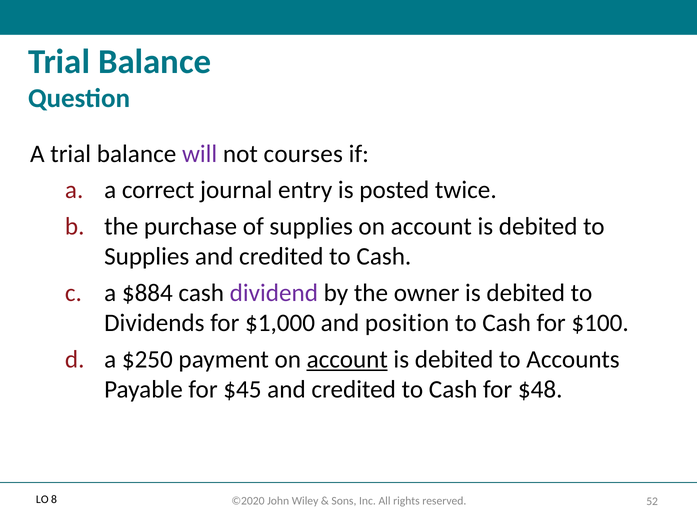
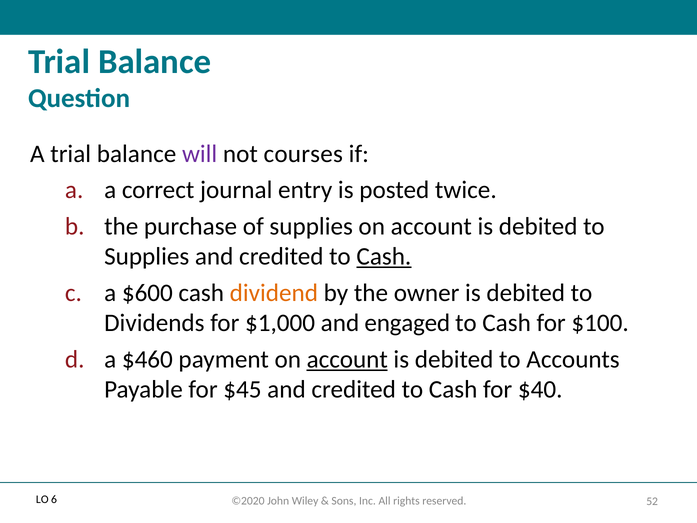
Cash at (384, 257) underline: none -> present
$884: $884 -> $600
dividend colour: purple -> orange
position: position -> engaged
$250: $250 -> $460
$48: $48 -> $40
8: 8 -> 6
